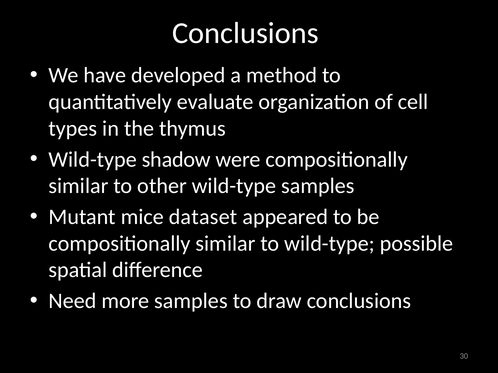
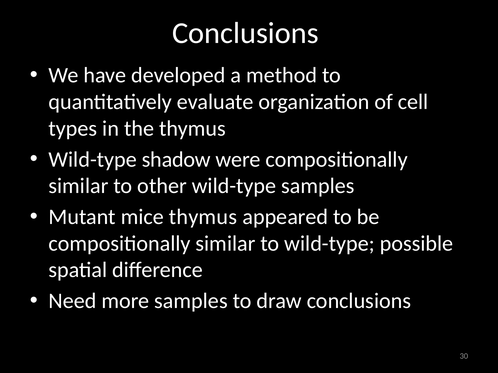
mice dataset: dataset -> thymus
